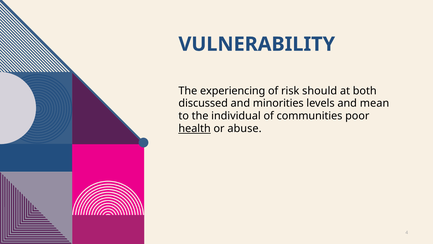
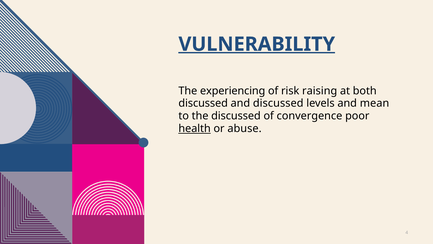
VULNERABILITY underline: none -> present
should: should -> raising
and minorities: minorities -> discussed
the individual: individual -> discussed
communities: communities -> convergence
